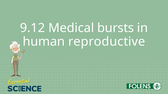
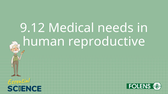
bursts: bursts -> needs
